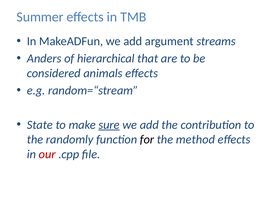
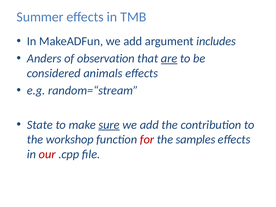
streams: streams -> includes
hierarchical: hierarchical -> observation
are underline: none -> present
randomly: randomly -> workshop
for colour: black -> red
method: method -> samples
